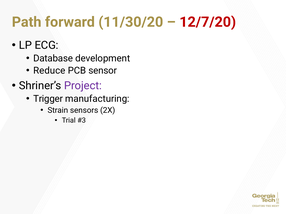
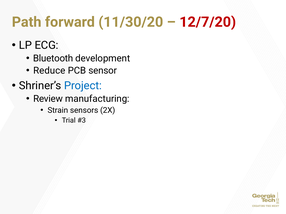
Database: Database -> Bluetooth
Project colour: purple -> blue
Trigger: Trigger -> Review
